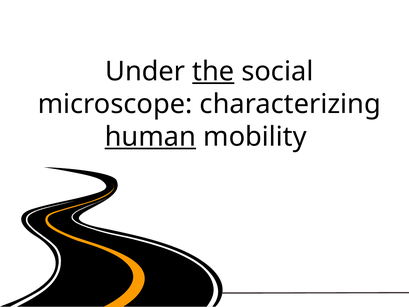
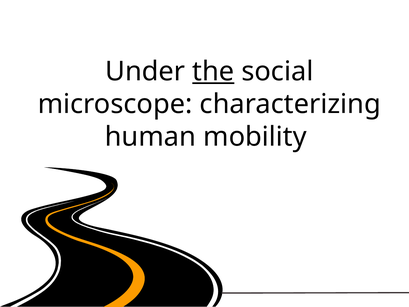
human underline: present -> none
